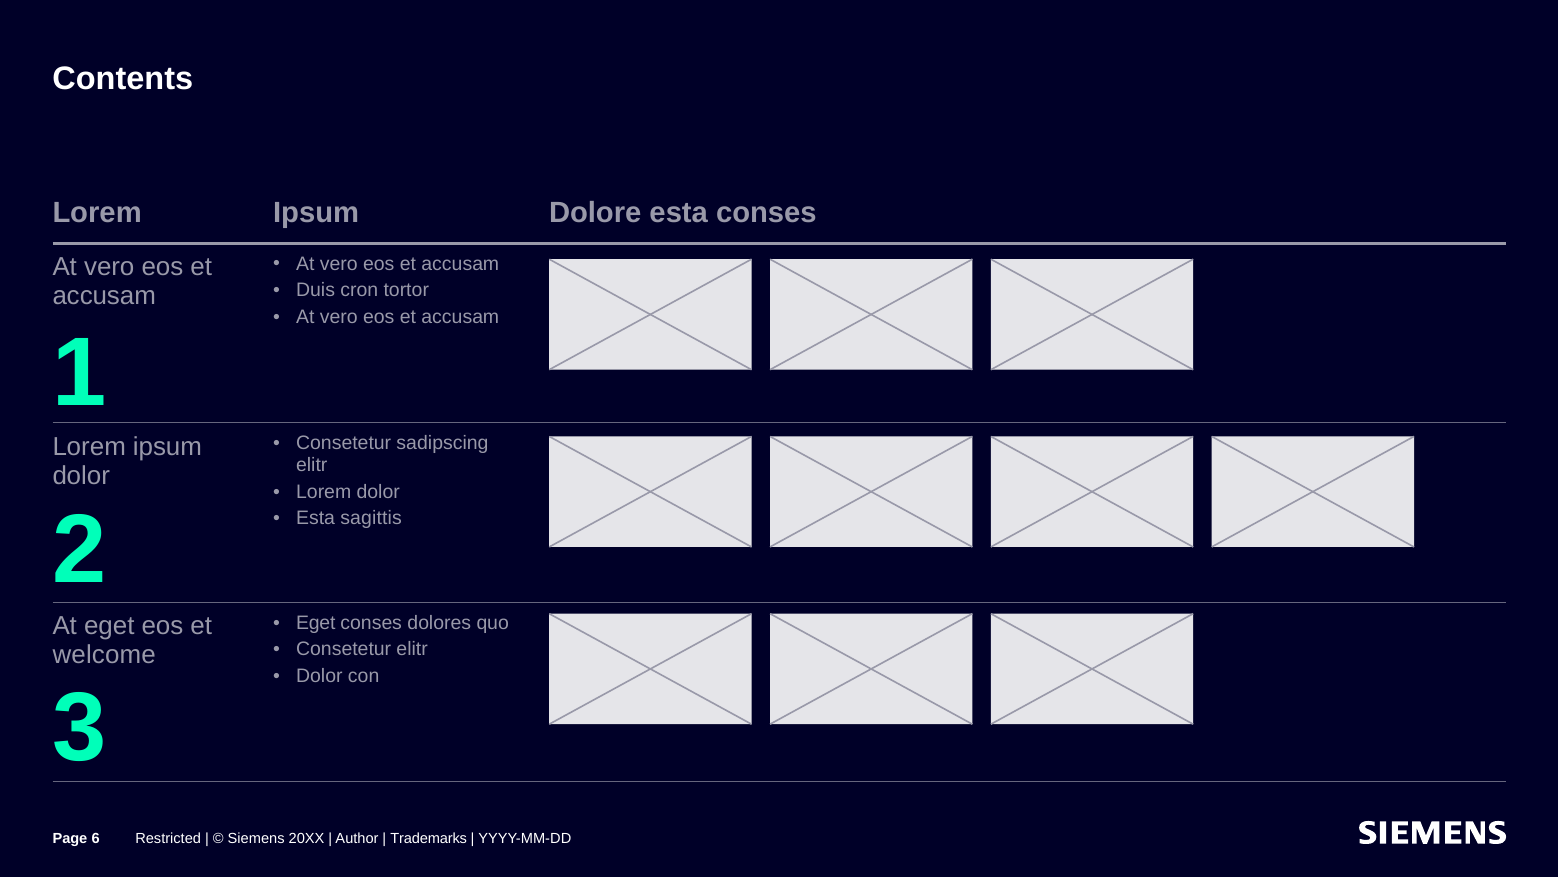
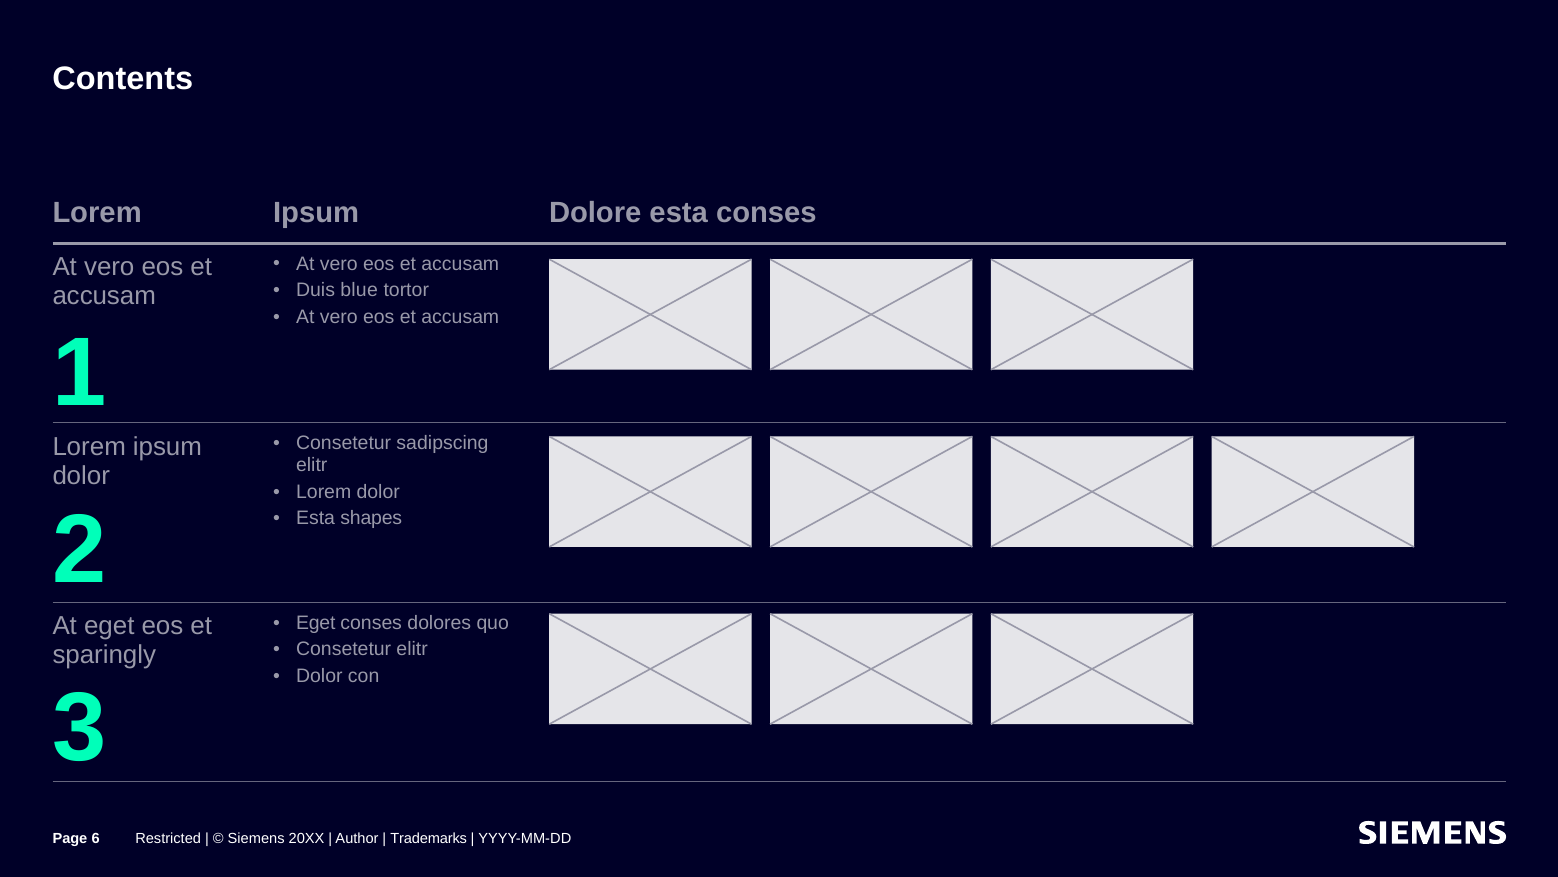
cron: cron -> blue
sagittis: sagittis -> shapes
welcome: welcome -> sparingly
